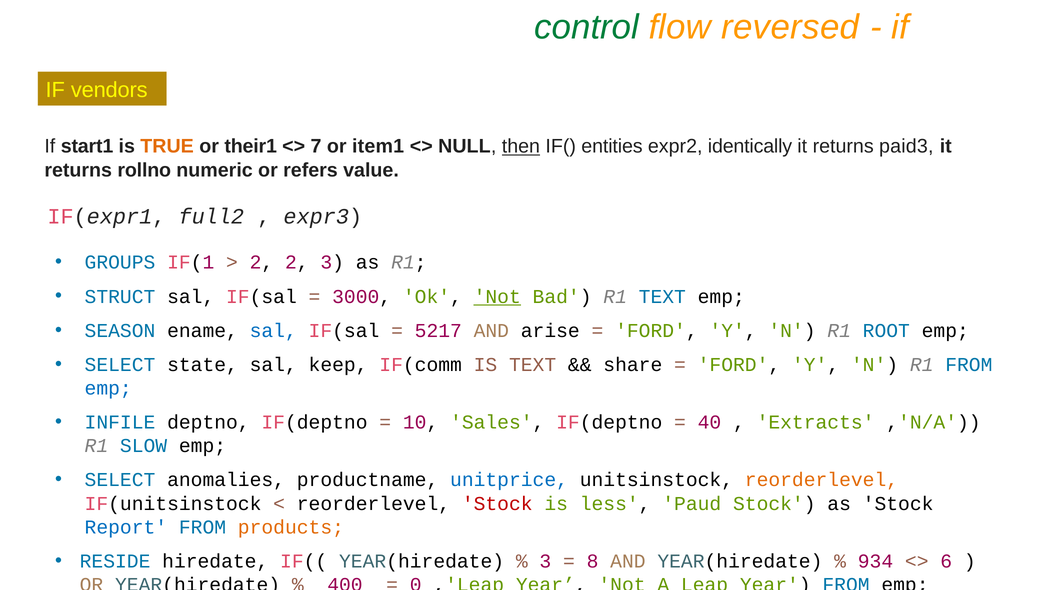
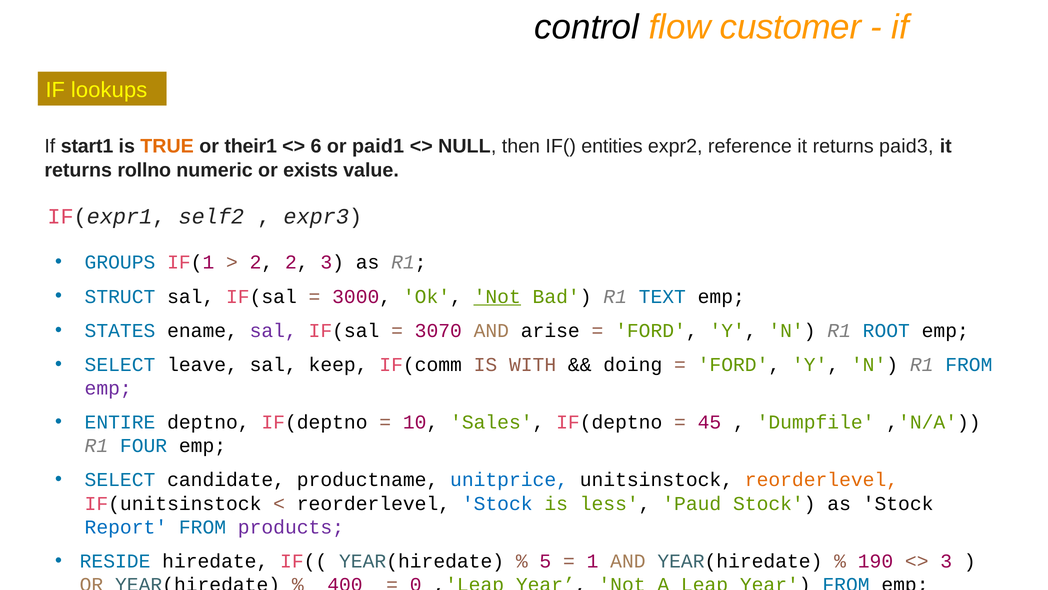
control colour: green -> black
reversed: reversed -> customer
vendors: vendors -> lookups
7: 7 -> 6
item1: item1 -> paid1
then underline: present -> none
identically: identically -> reference
refers: refers -> exists
full2: full2 -> self2
SEASON: SEASON -> STATES
sal at (273, 330) colour: blue -> purple
5217: 5217 -> 3070
state: state -> leave
IS TEXT: TEXT -> WITH
share: share -> doing
emp at (108, 388) colour: blue -> purple
INFILE: INFILE -> ENTIRE
40: 40 -> 45
Extracts: Extracts -> Dumpfile
SLOW: SLOW -> FOUR
anomalies: anomalies -> candidate
Stock at (497, 503) colour: red -> blue
products colour: orange -> purple
3 at (545, 561): 3 -> 5
8: 8 -> 1
934: 934 -> 190
6 at (946, 561): 6 -> 3
